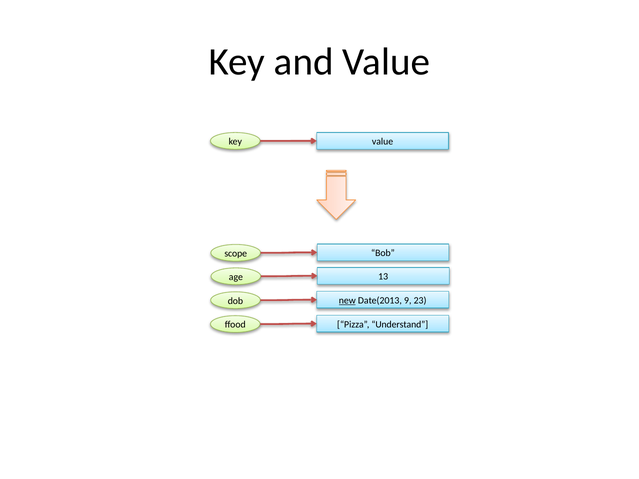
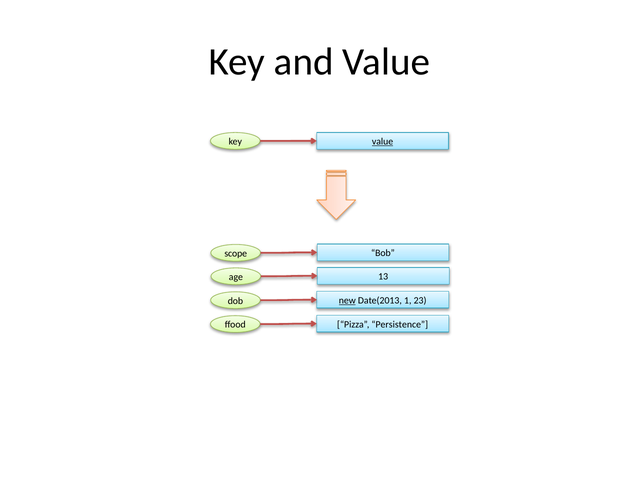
value at (383, 142) underline: none -> present
9: 9 -> 1
Understand: Understand -> Persistence
